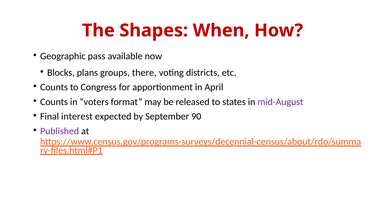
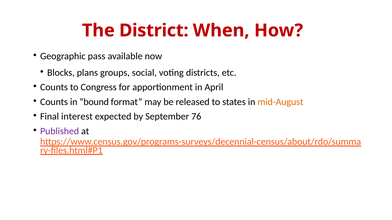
Shapes: Shapes -> District
there: there -> social
voters: voters -> bound
mid-August colour: purple -> orange
90: 90 -> 76
